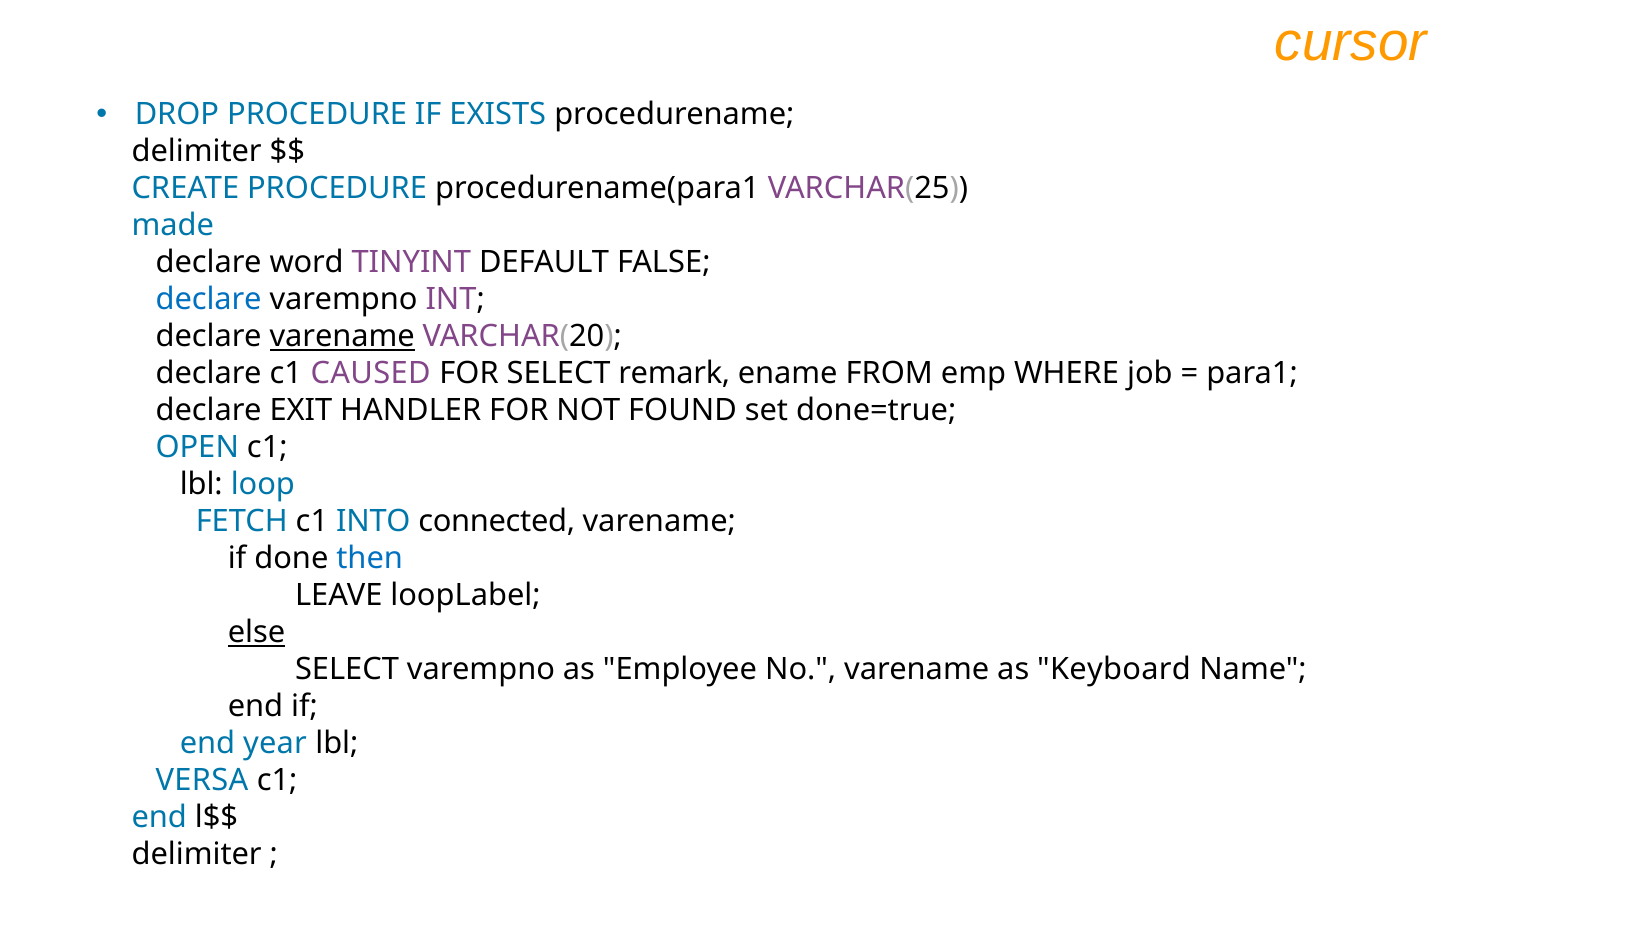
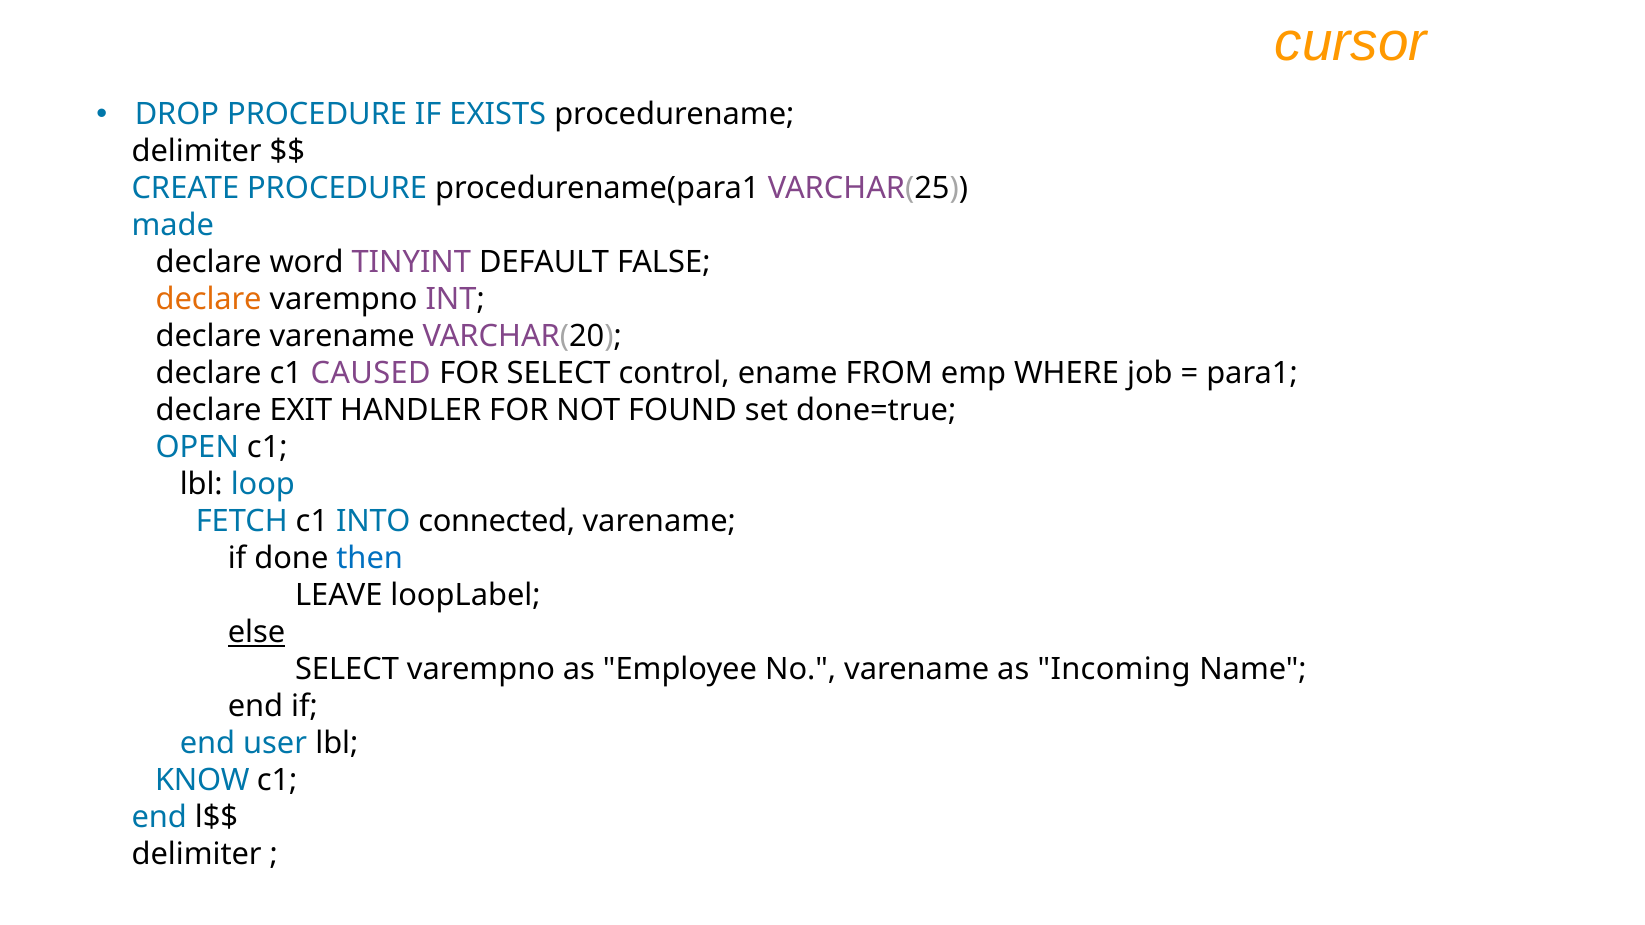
declare at (209, 300) colour: blue -> orange
varename at (342, 337) underline: present -> none
remark: remark -> control
Keyboard: Keyboard -> Incoming
year: year -> user
VERSA: VERSA -> KNOW
